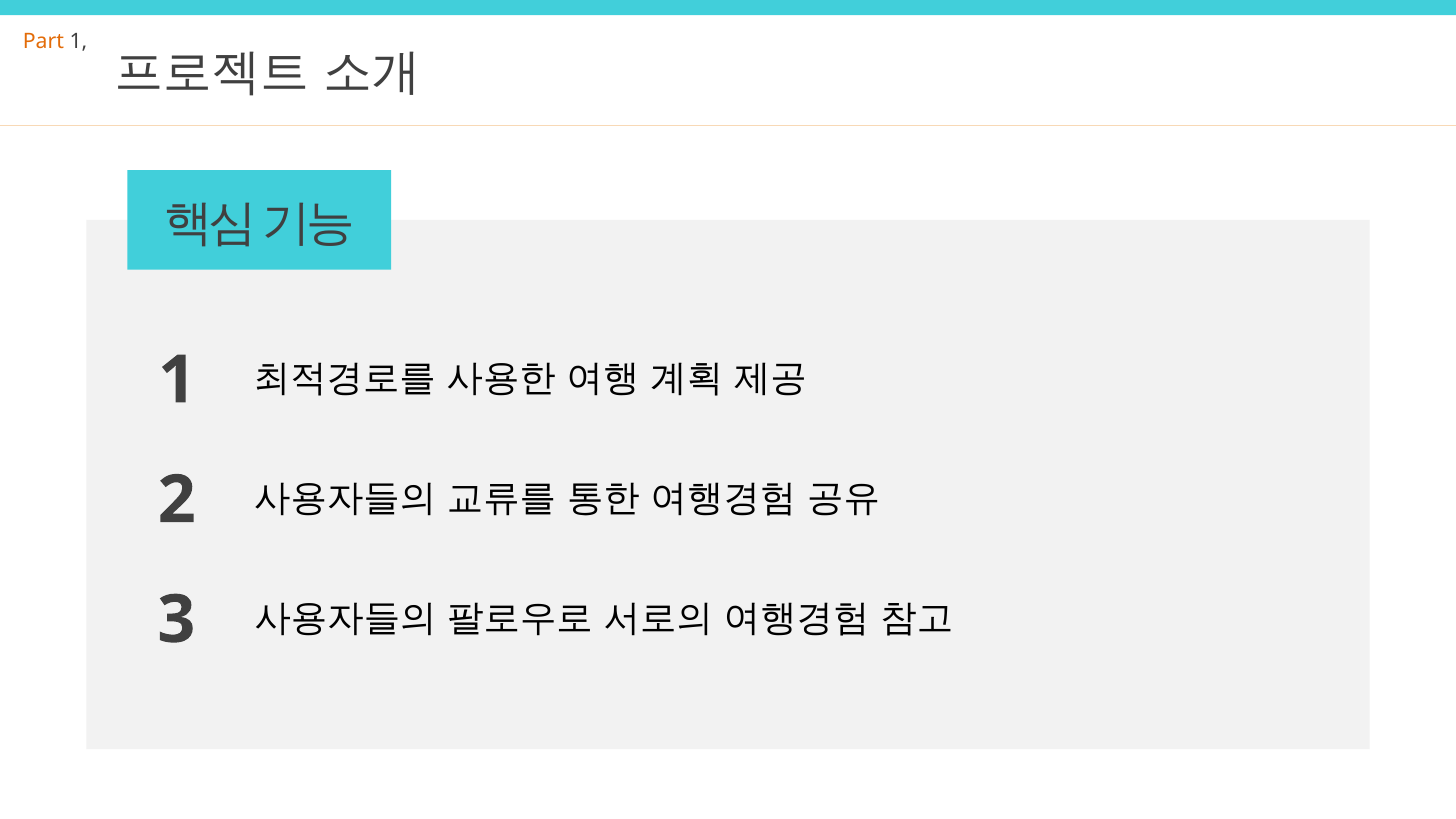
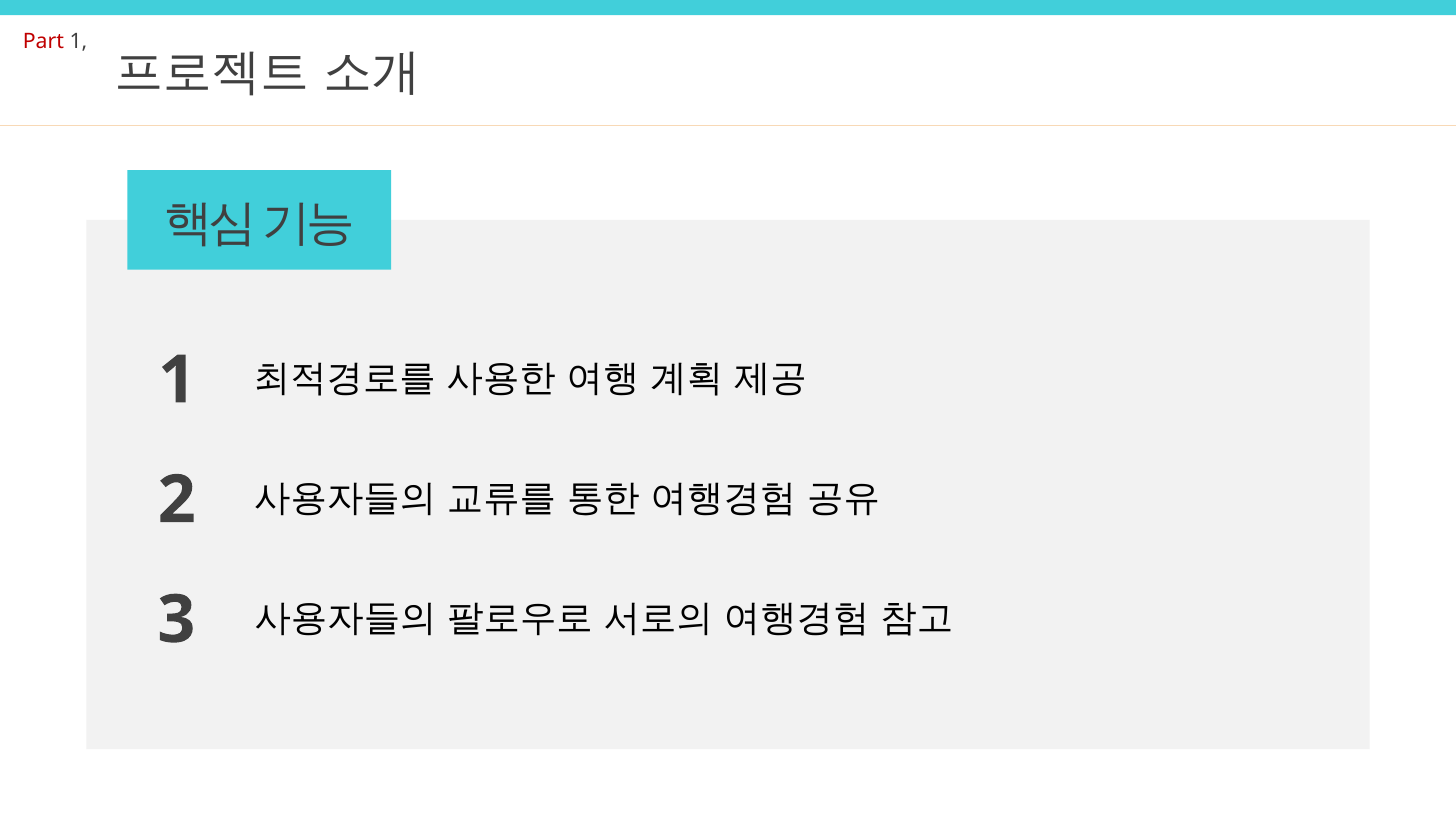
Part colour: orange -> red
